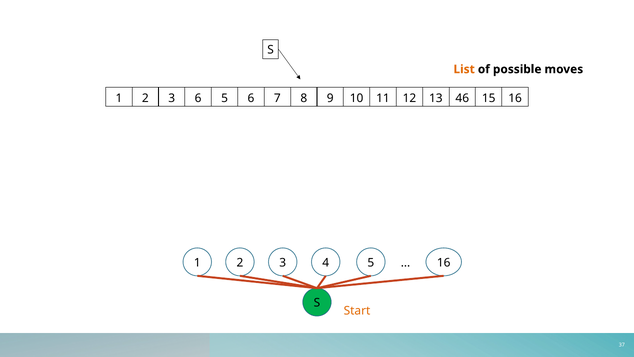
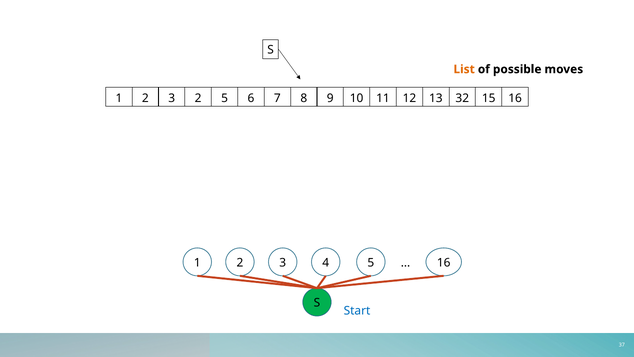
3 6: 6 -> 2
46: 46 -> 32
Start colour: orange -> blue
